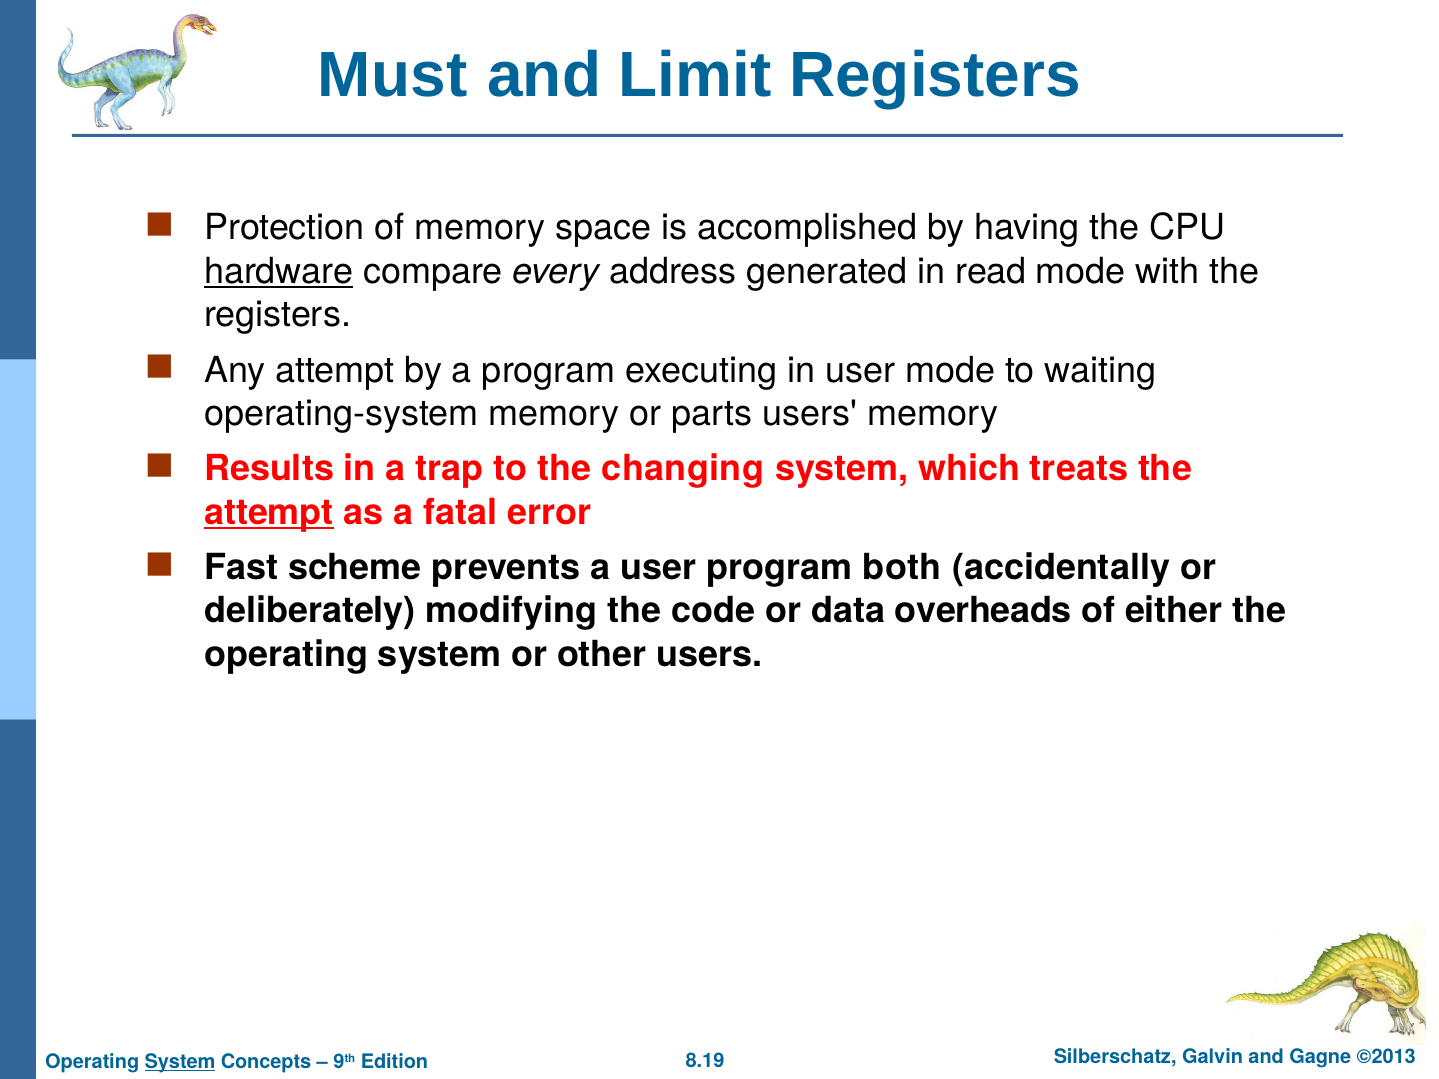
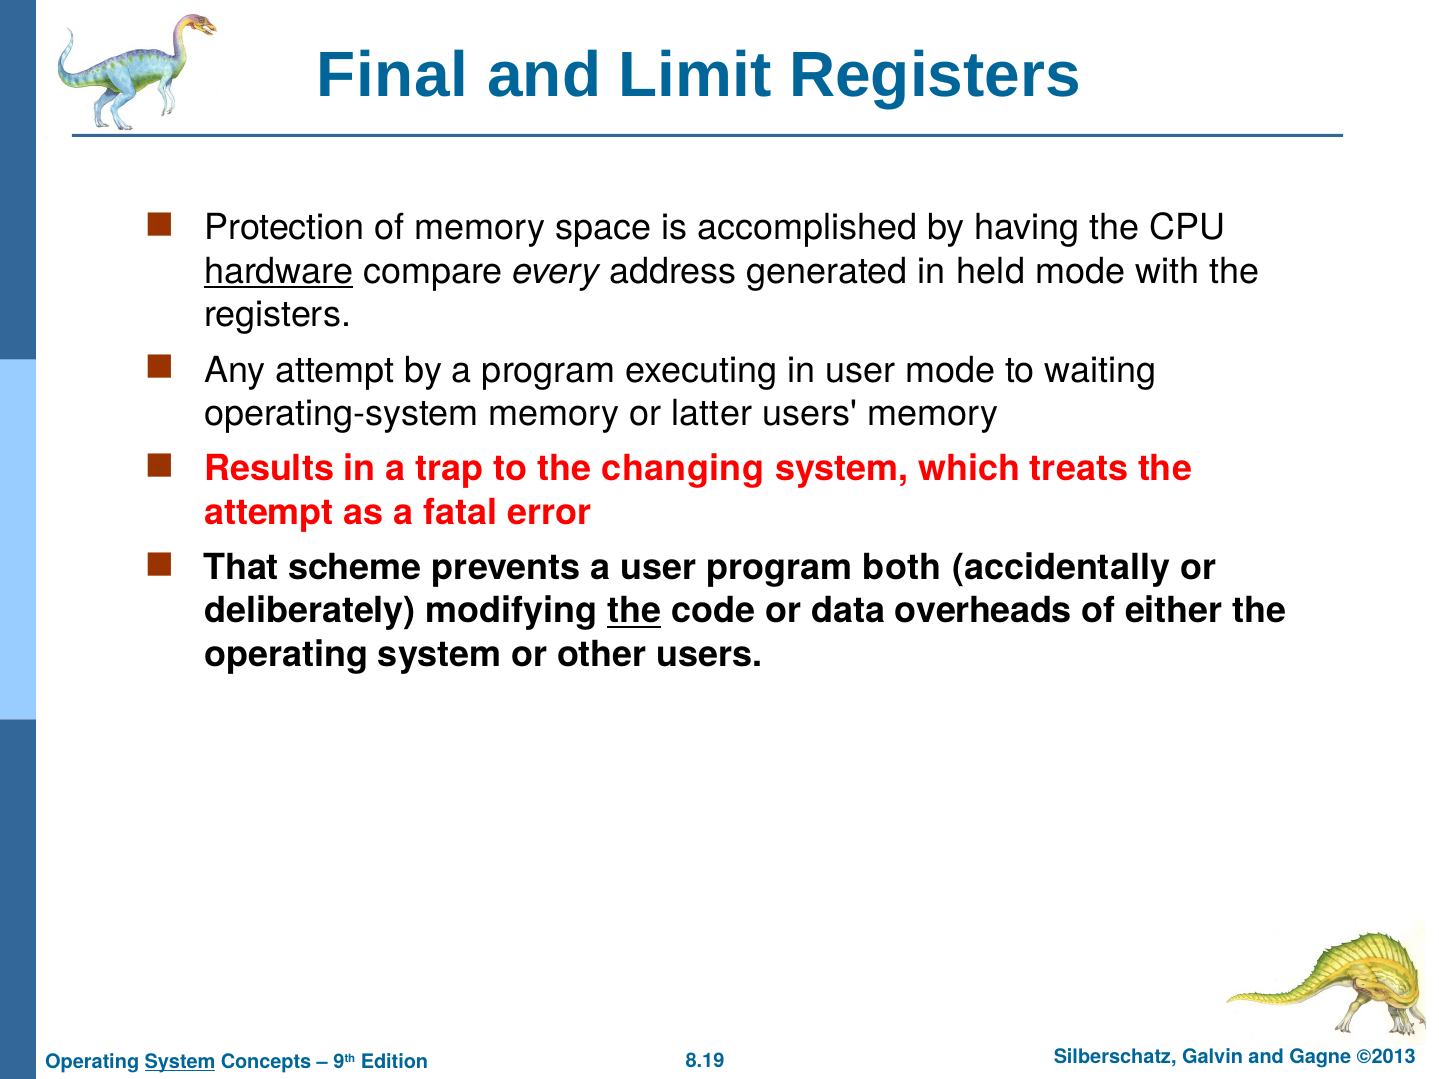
Must: Must -> Final
read: read -> held
parts: parts -> latter
attempt at (269, 512) underline: present -> none
Fast: Fast -> That
the at (634, 611) underline: none -> present
